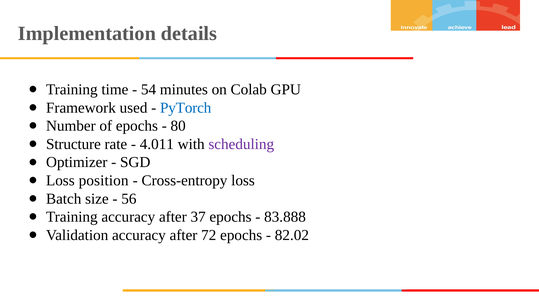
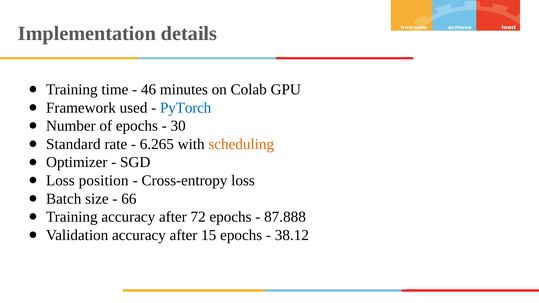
54: 54 -> 46
80: 80 -> 30
Structure: Structure -> Standard
4.011: 4.011 -> 6.265
scheduling colour: purple -> orange
56: 56 -> 66
37: 37 -> 72
83.888: 83.888 -> 87.888
72: 72 -> 15
82.02: 82.02 -> 38.12
